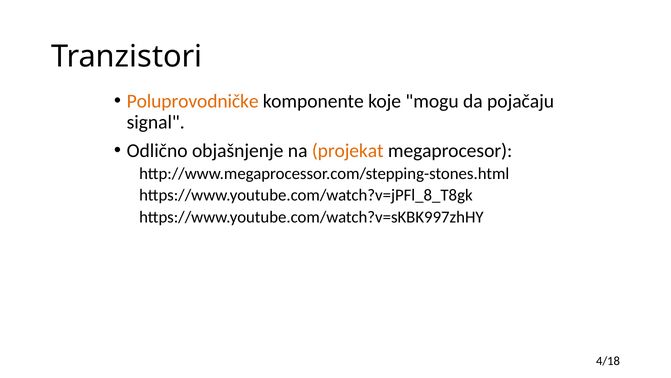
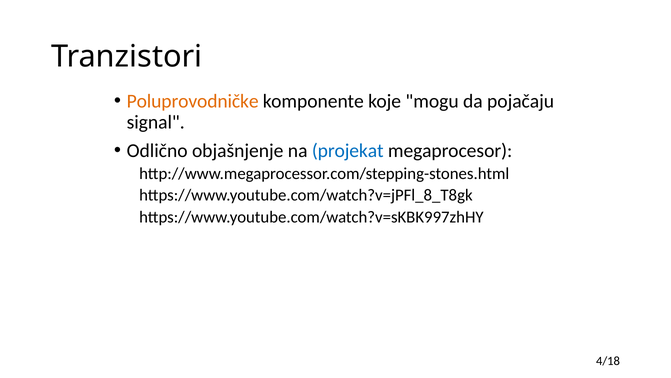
projekat colour: orange -> blue
